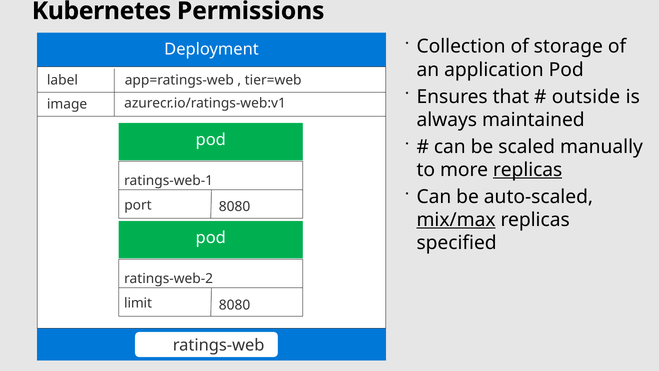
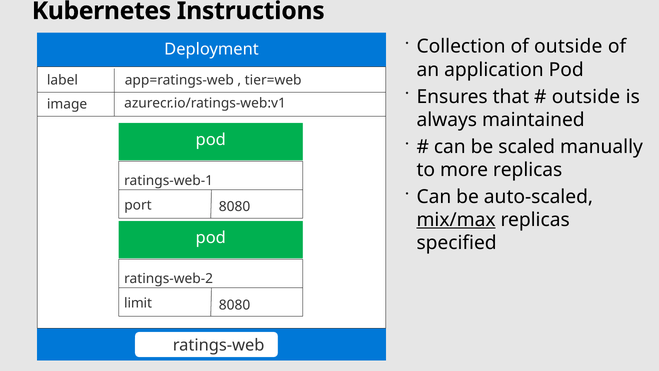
Permissions: Permissions -> Instructions
of storage: storage -> outside
replicas at (528, 170) underline: present -> none
